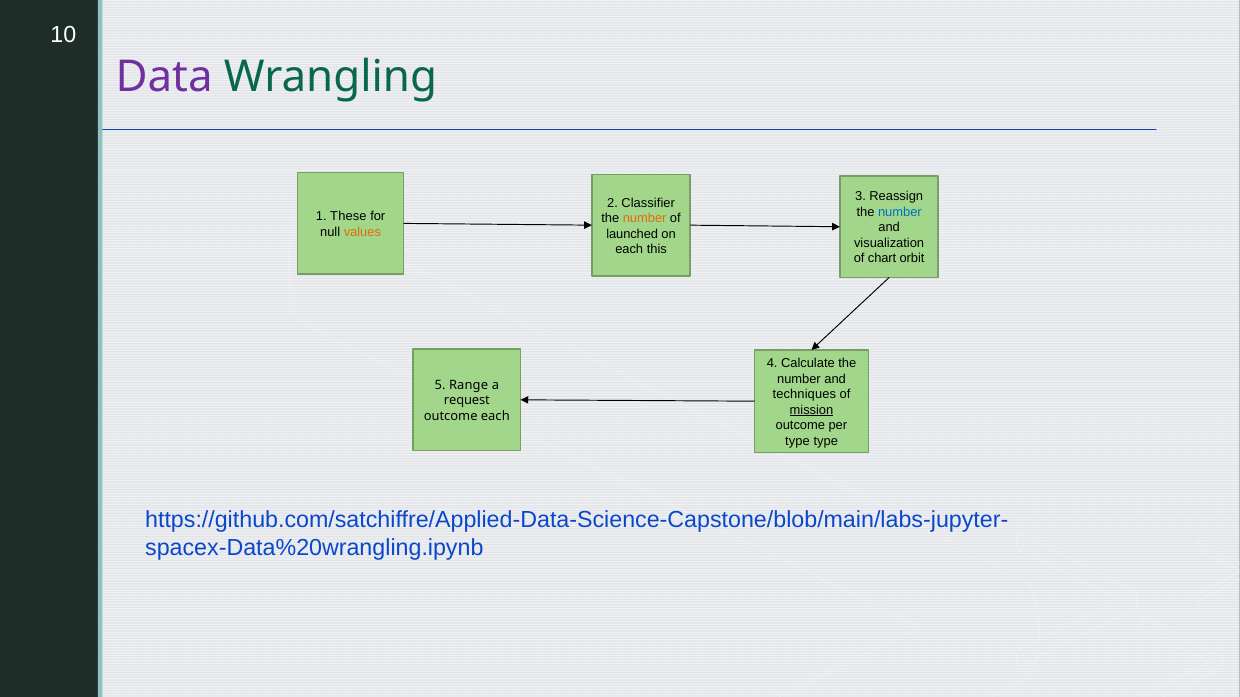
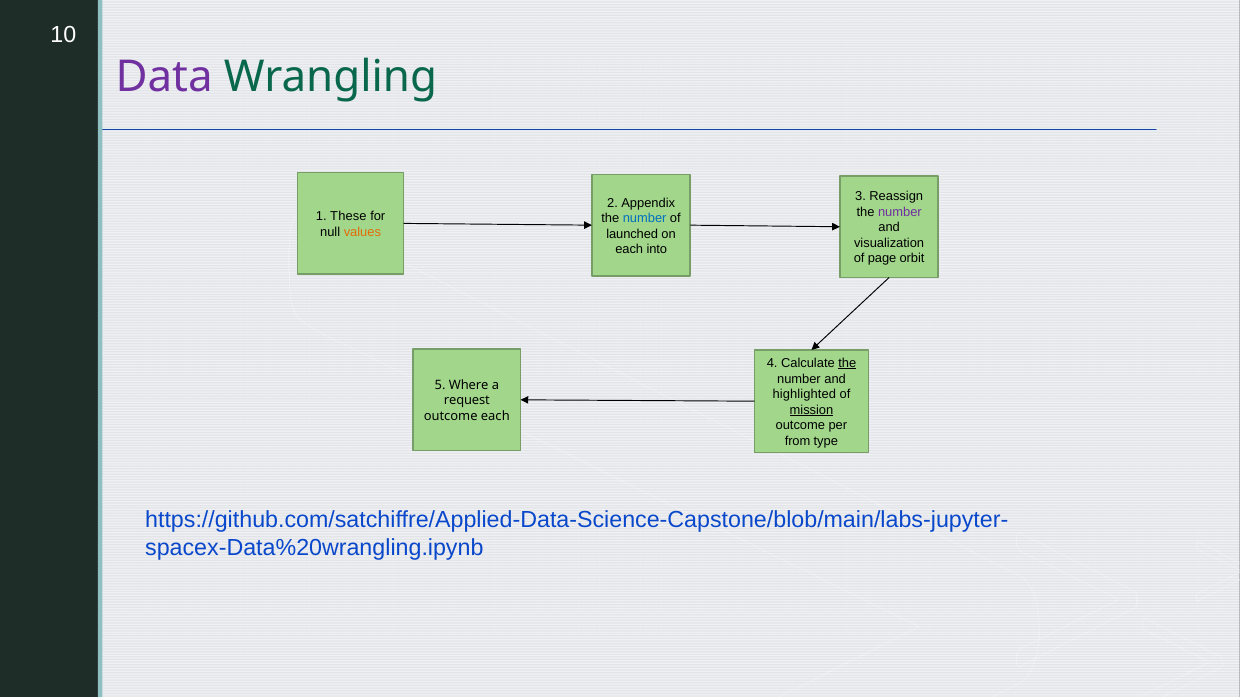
Classifier: Classifier -> Appendix
number at (900, 212) colour: blue -> purple
number at (645, 218) colour: orange -> blue
this: this -> into
chart: chart -> page
the at (847, 364) underline: none -> present
Range: Range -> Where
techniques: techniques -> highlighted
type at (797, 441): type -> from
